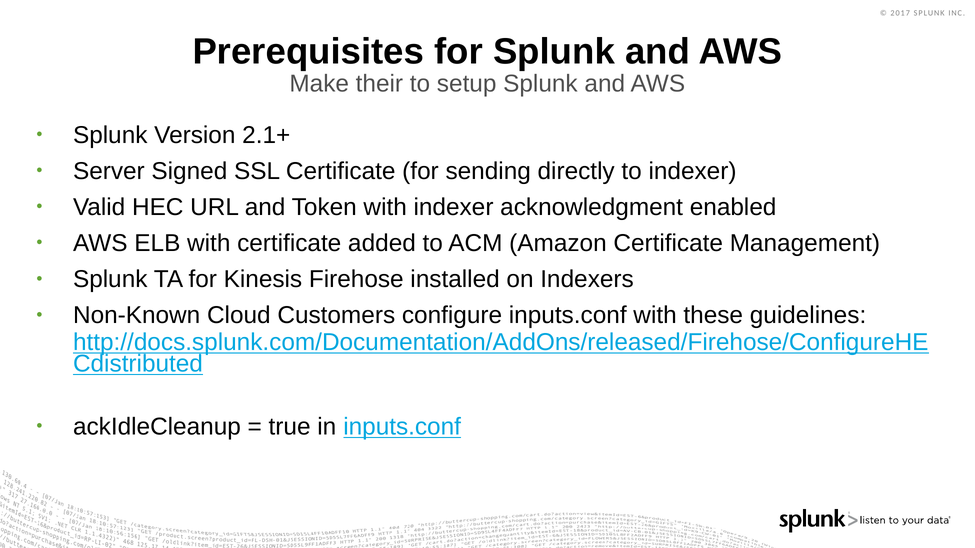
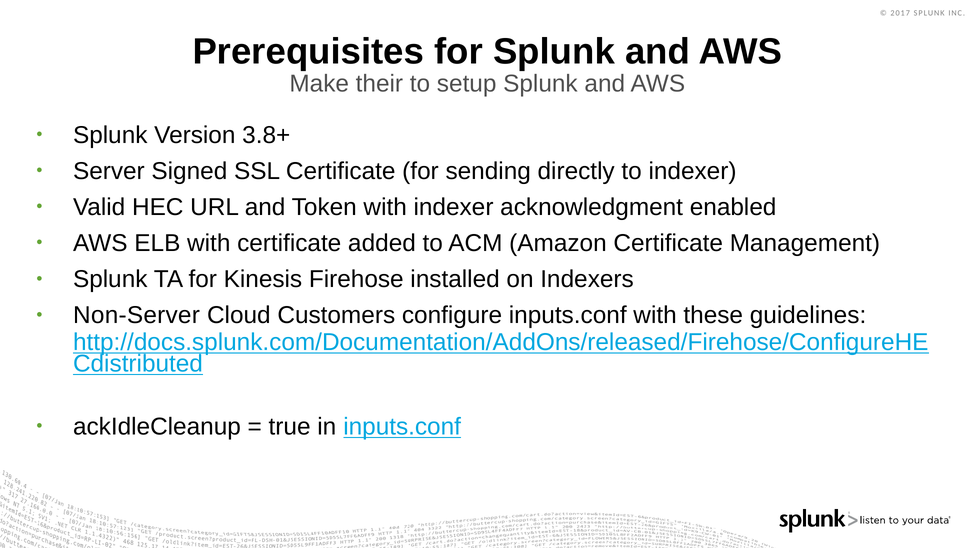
2.1+: 2.1+ -> 3.8+
Non-Known: Non-Known -> Non-Server
